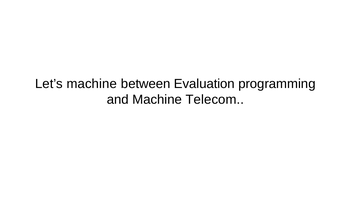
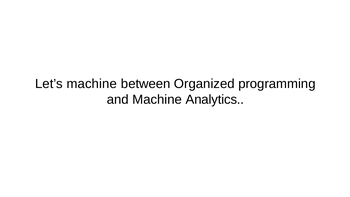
Evaluation: Evaluation -> Organized
Telecom: Telecom -> Analytics
